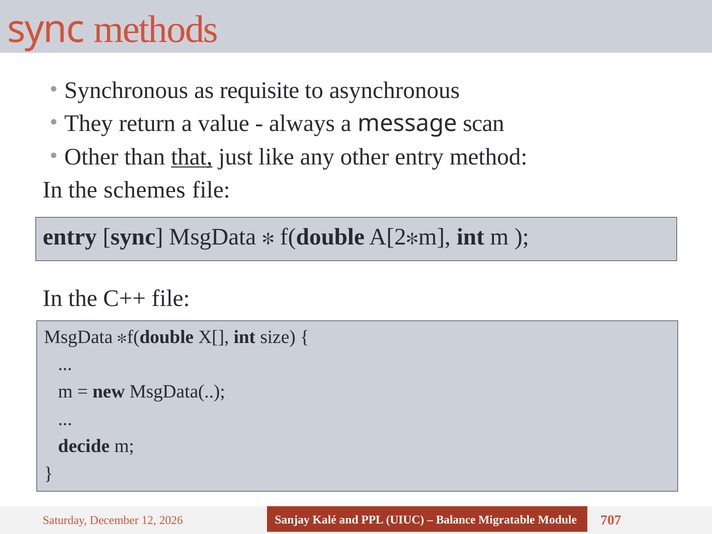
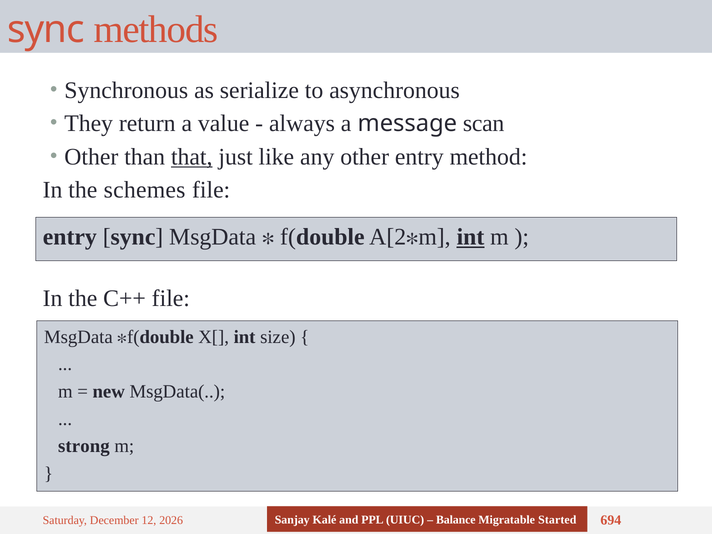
requisite: requisite -> serialize
int at (470, 237) underline: none -> present
decide: decide -> strong
Module: Module -> Started
707: 707 -> 694
